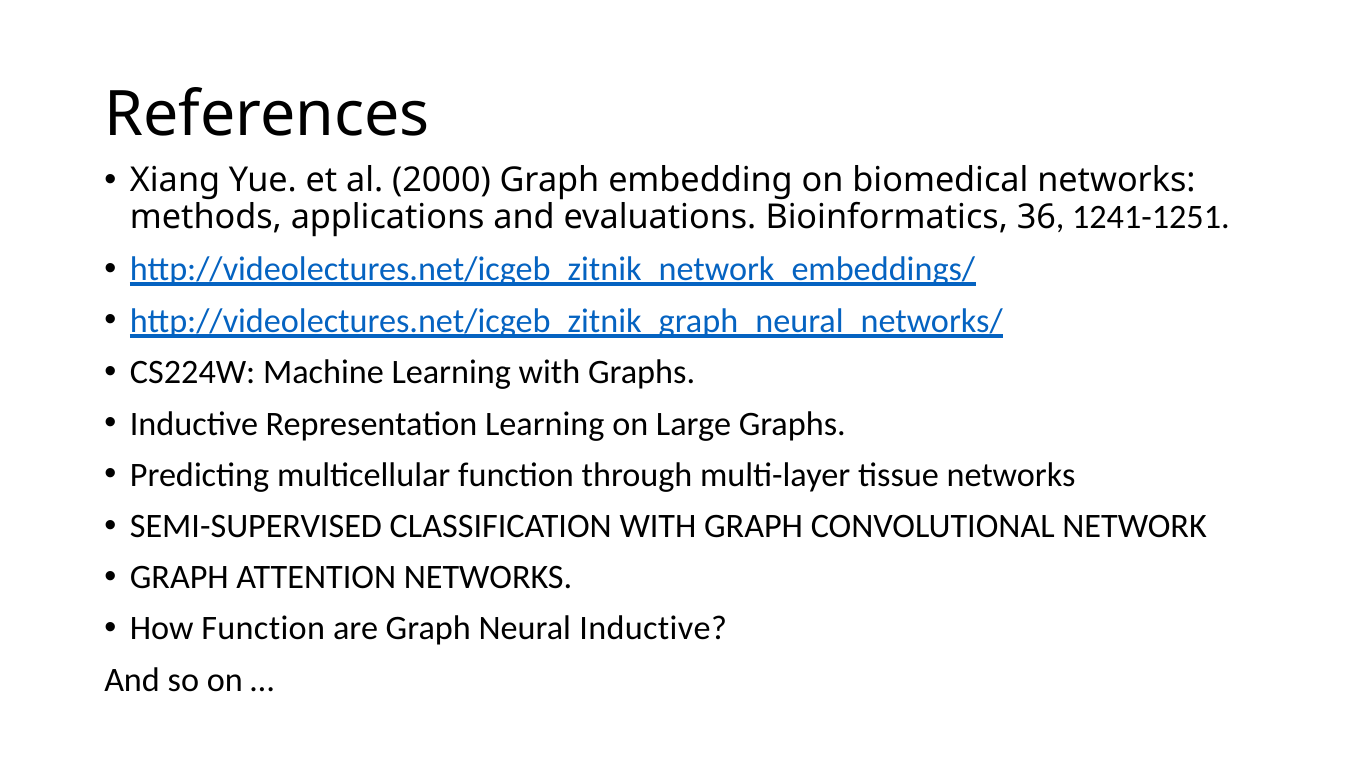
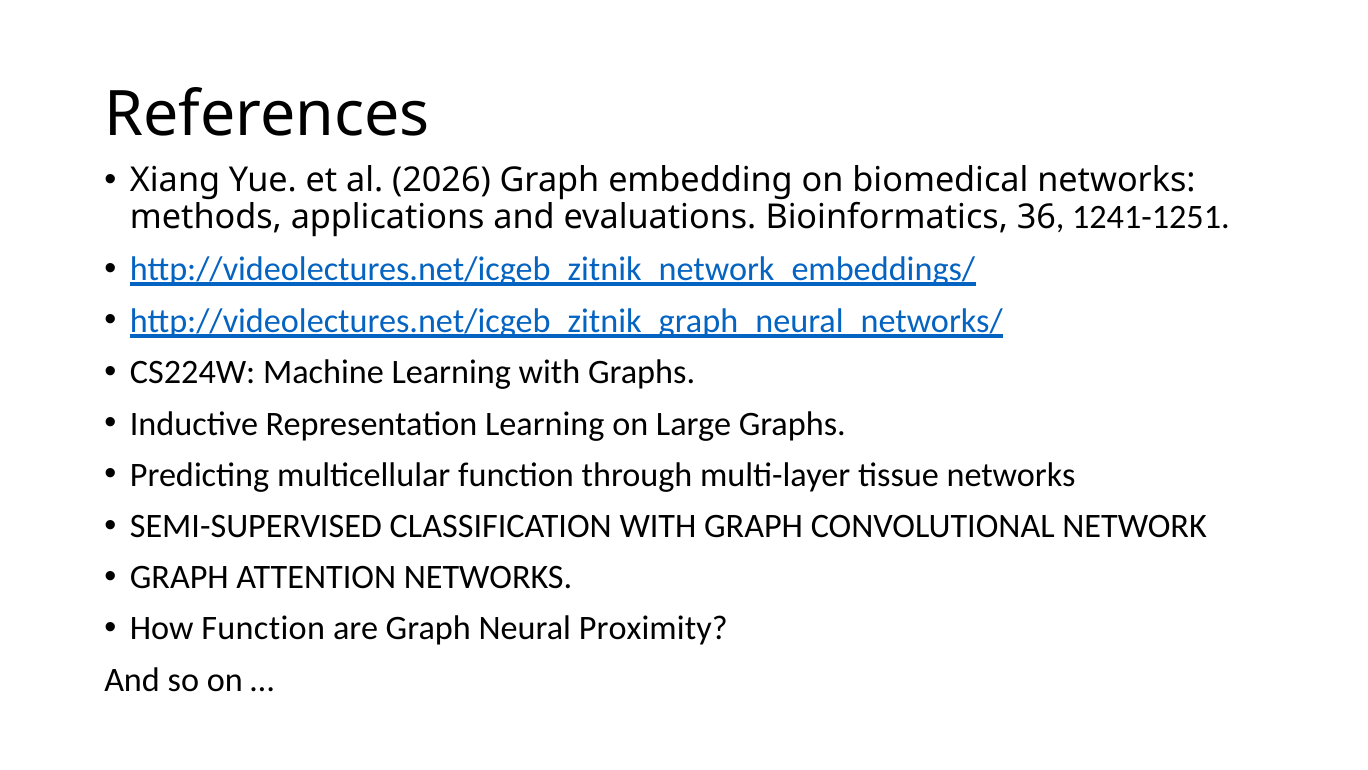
2000: 2000 -> 2026
Neural Inductive: Inductive -> Proximity
